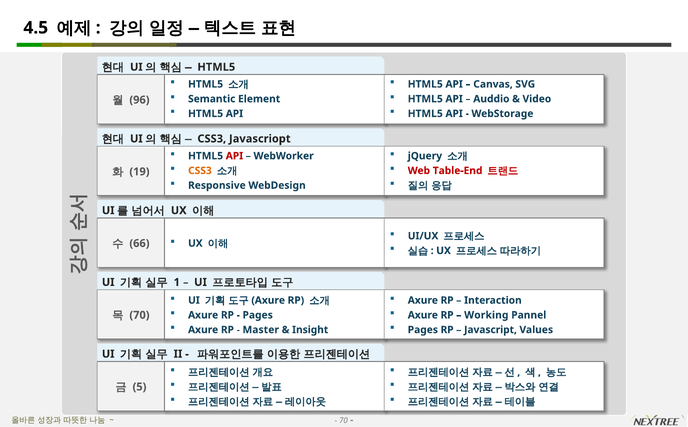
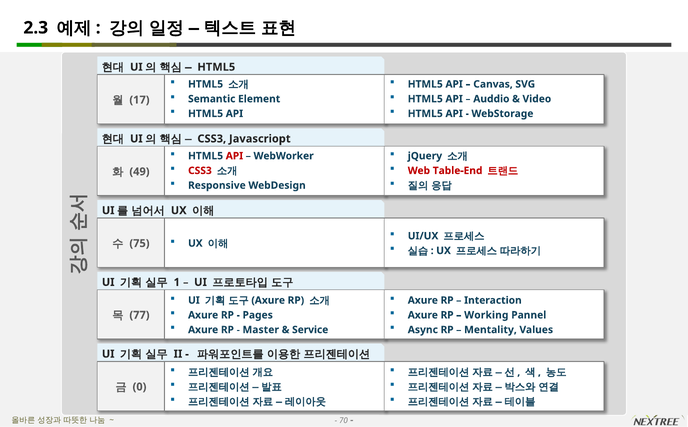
4.5: 4.5 -> 2.3
96: 96 -> 17
CSS3 at (200, 171) colour: orange -> red
19: 19 -> 49
66: 66 -> 75
70 at (139, 315): 70 -> 77
Insight: Insight -> Service
Pages at (423, 330): Pages -> Async
Javascript: Javascript -> Mentality
5: 5 -> 0
